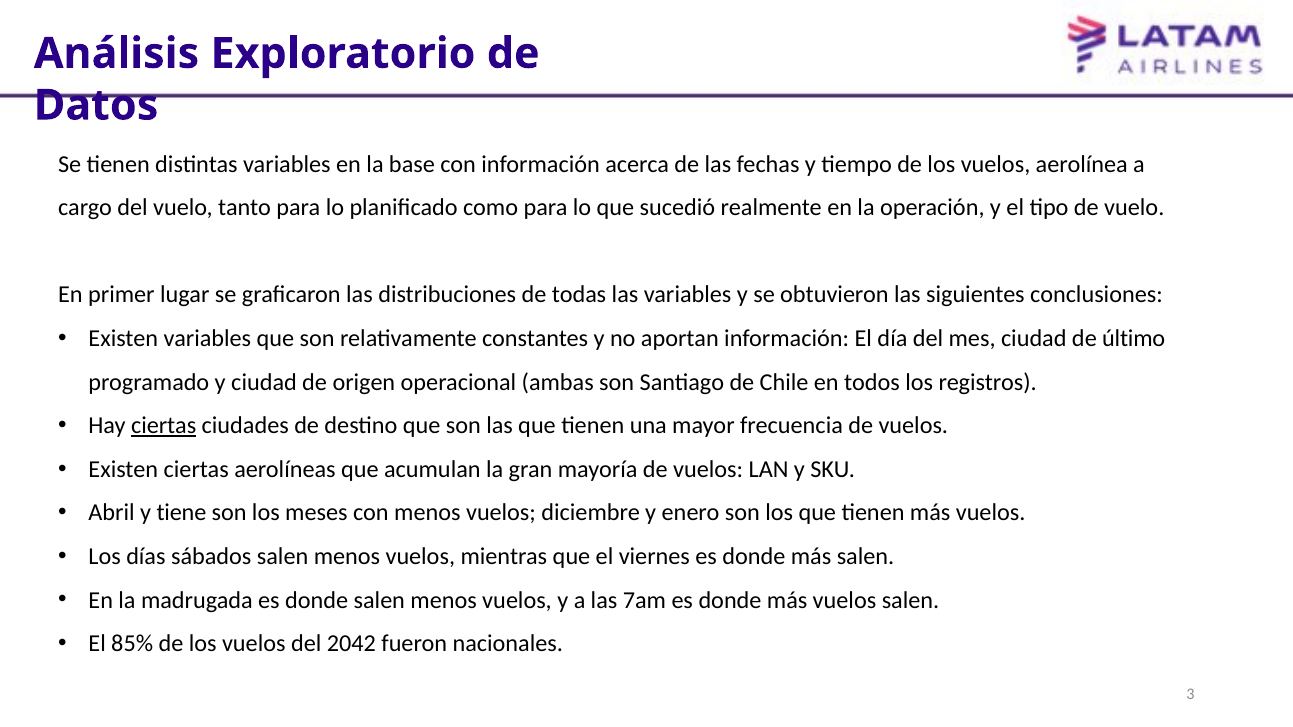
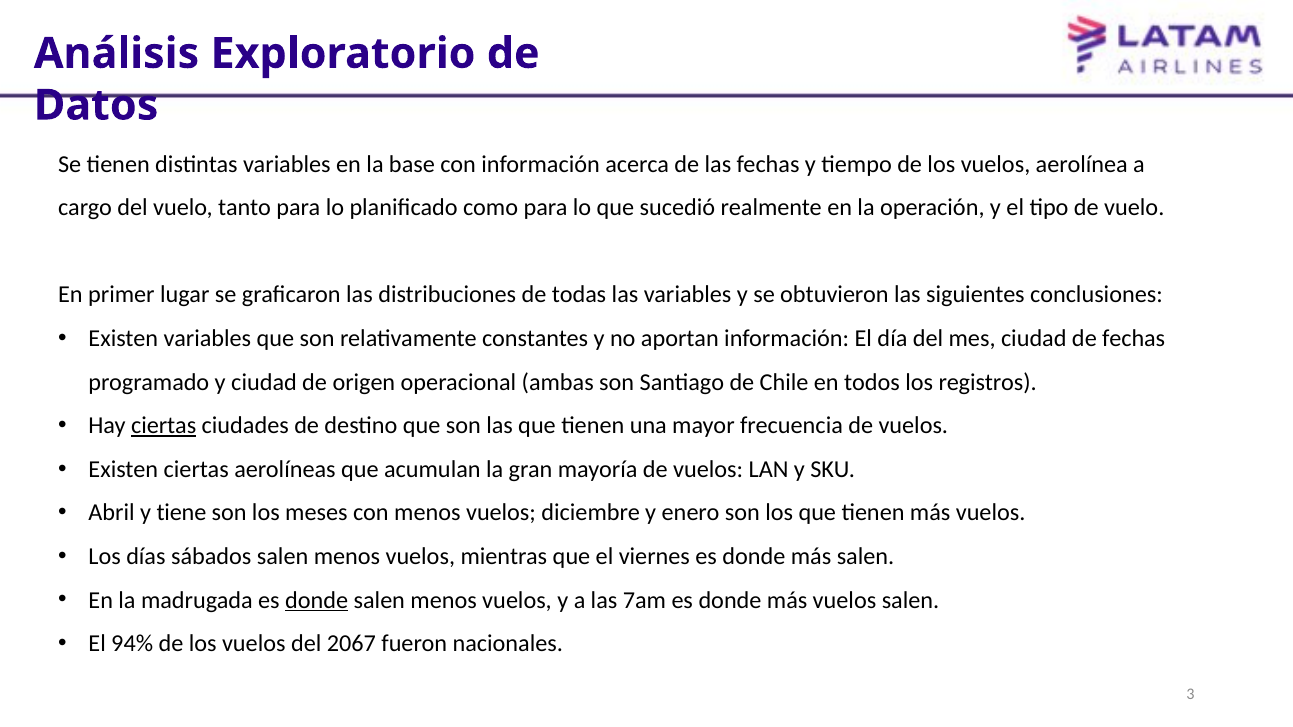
de último: último -> fechas
donde at (317, 600) underline: none -> present
85%: 85% -> 94%
2042: 2042 -> 2067
